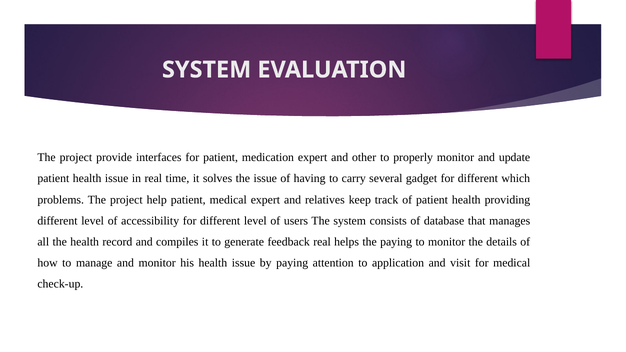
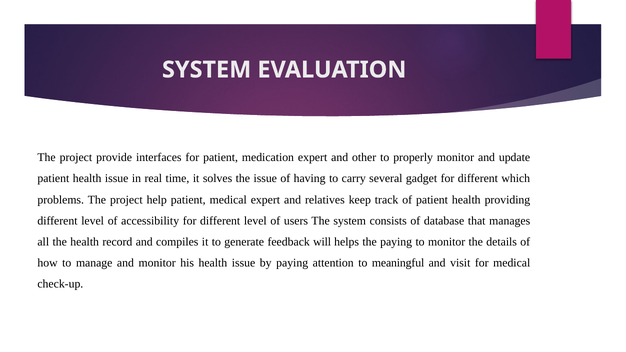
feedback real: real -> will
application: application -> meaningful
